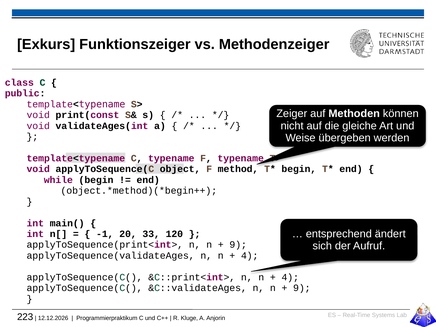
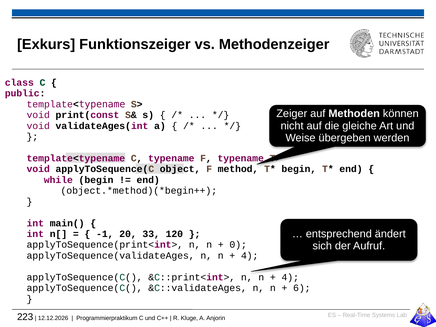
9 at (238, 245): 9 -> 0
9 at (302, 288): 9 -> 6
